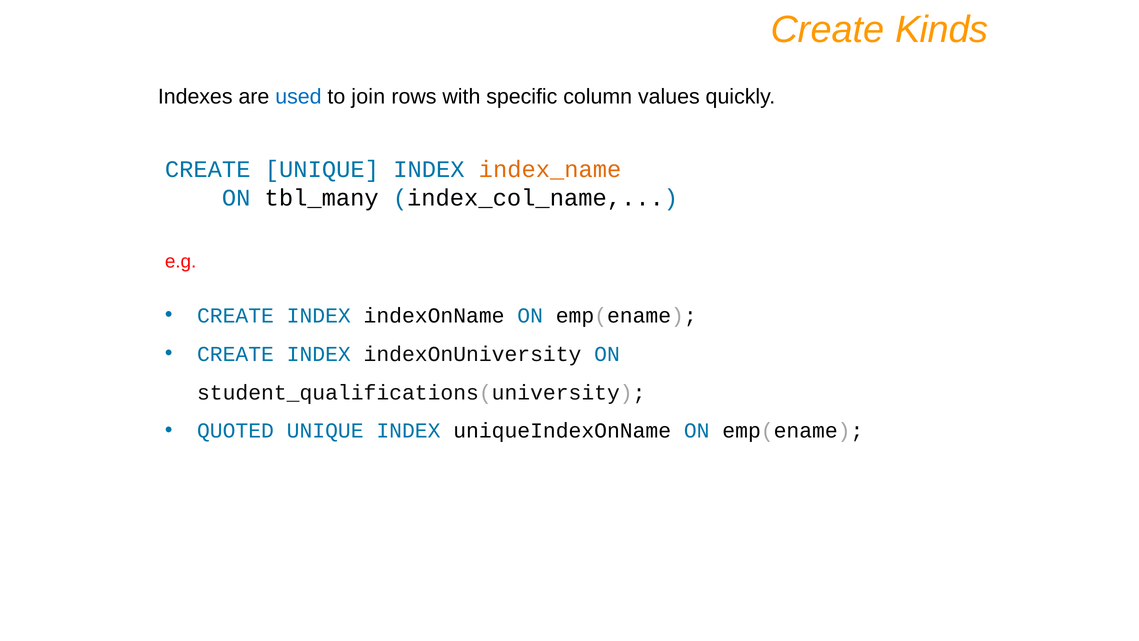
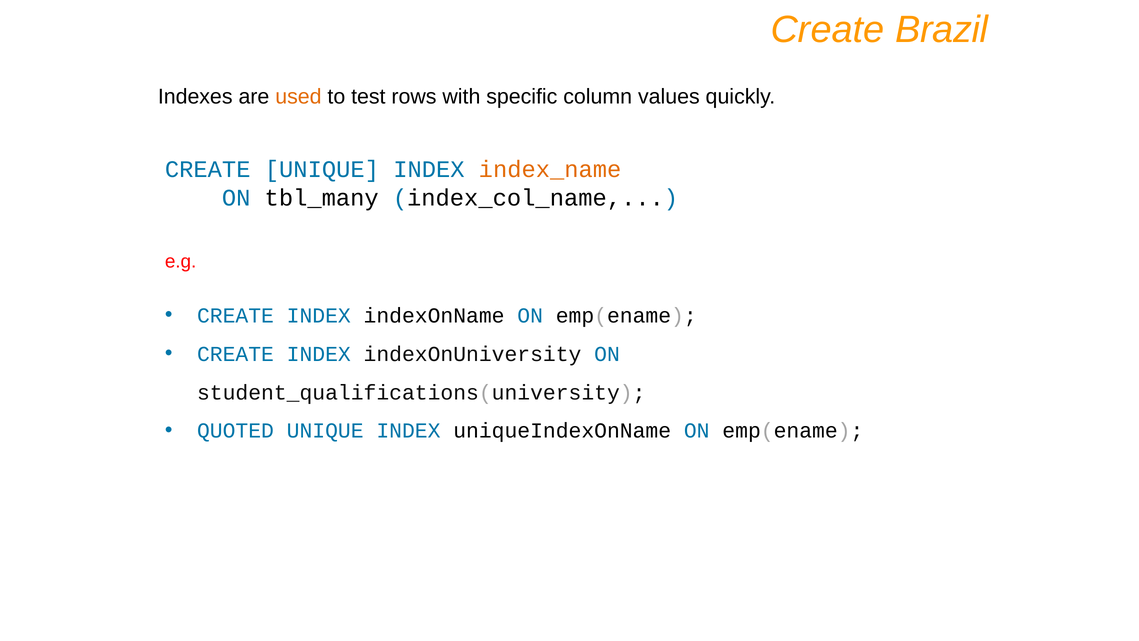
Kinds: Kinds -> Brazil
used colour: blue -> orange
join: join -> test
